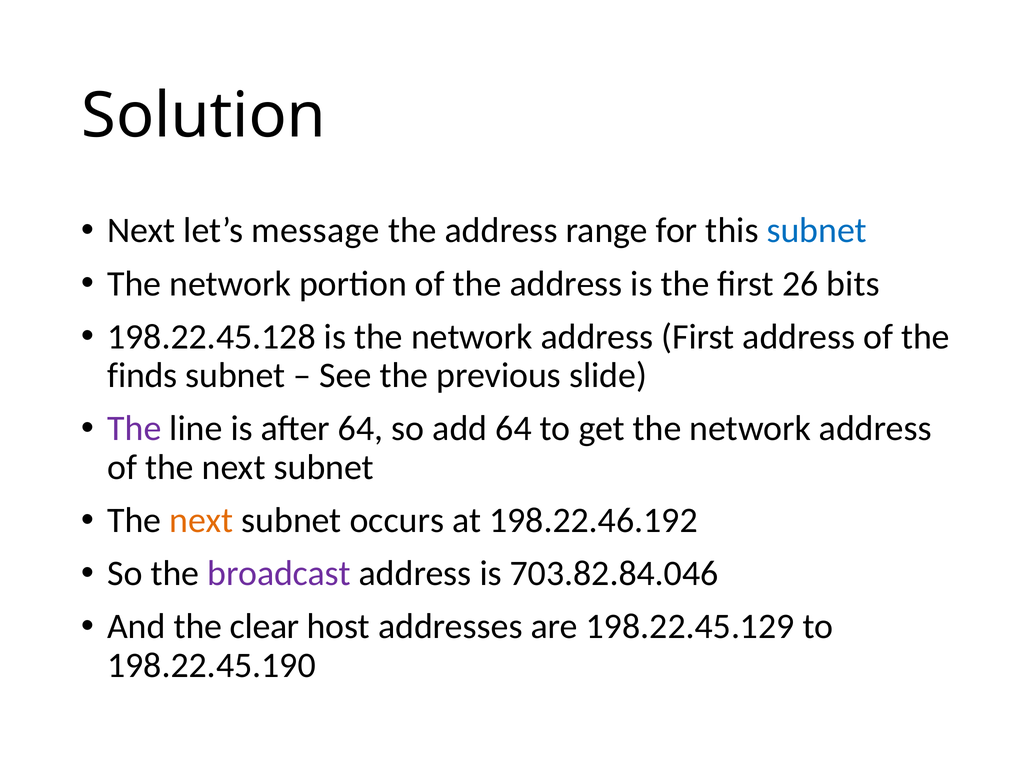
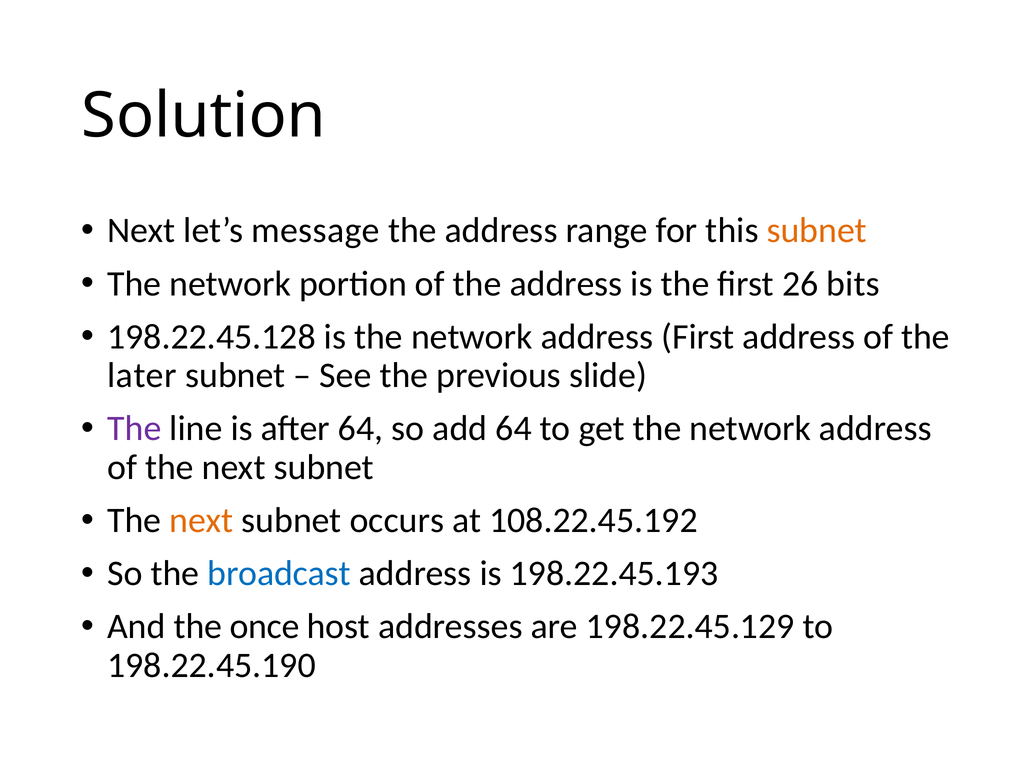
subnet at (817, 231) colour: blue -> orange
finds: finds -> later
198.22.46.192: 198.22.46.192 -> 108.22.45.192
broadcast colour: purple -> blue
703.82.84.046: 703.82.84.046 -> 198.22.45.193
clear: clear -> once
